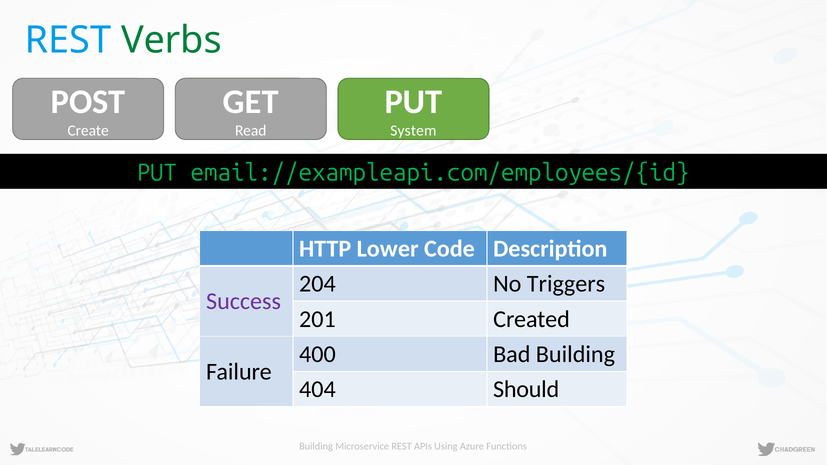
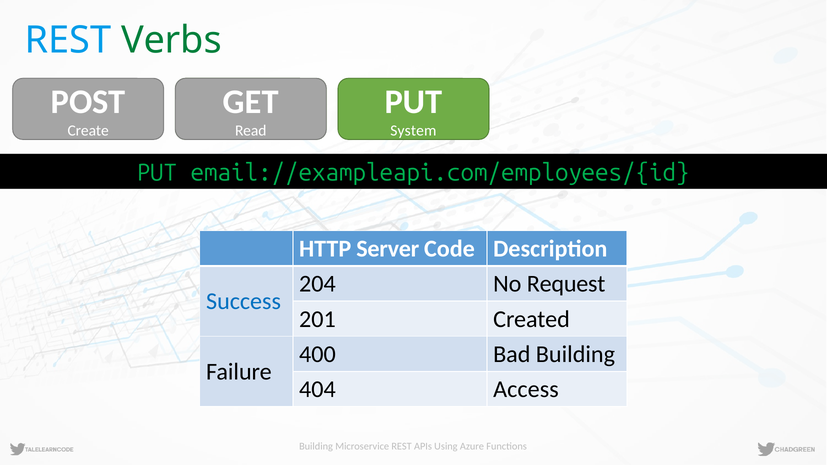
Lower: Lower -> Server
Triggers: Triggers -> Request
Success colour: purple -> blue
Should: Should -> Access
